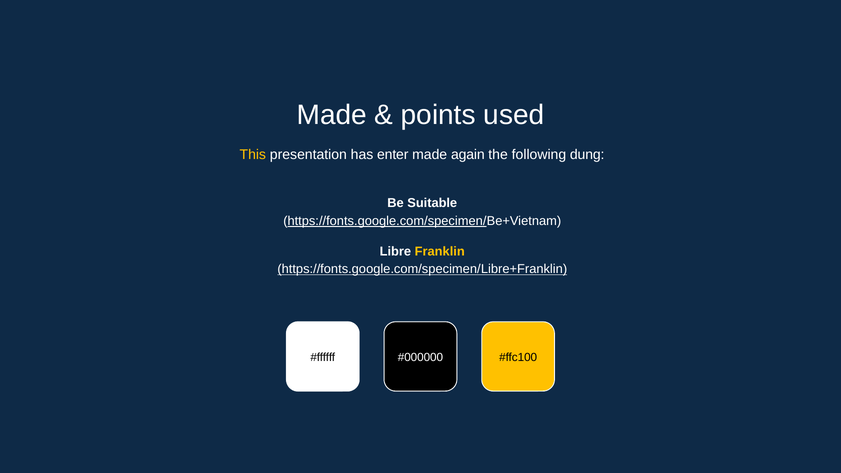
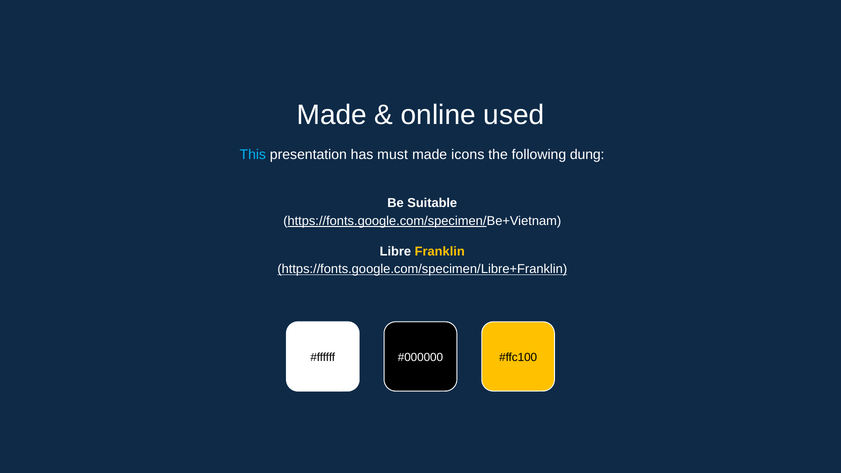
points: points -> online
This colour: yellow -> light blue
enter: enter -> must
again: again -> icons
